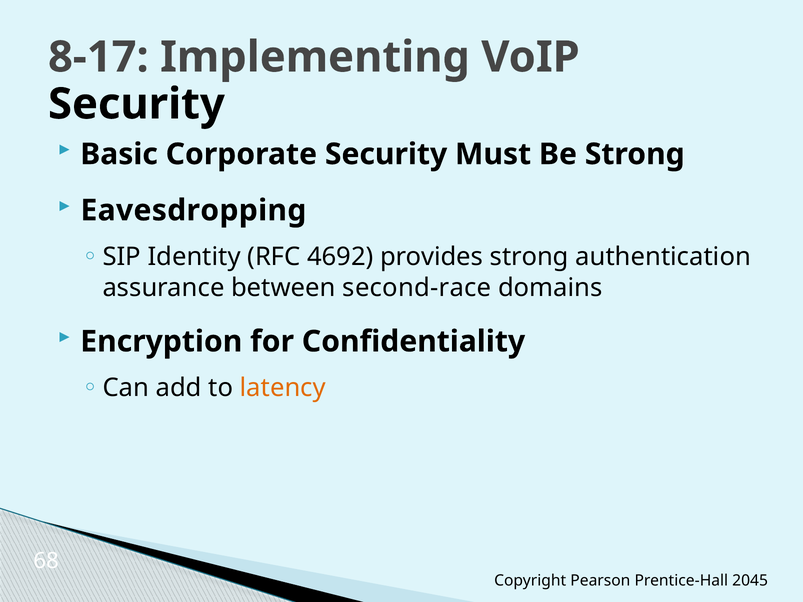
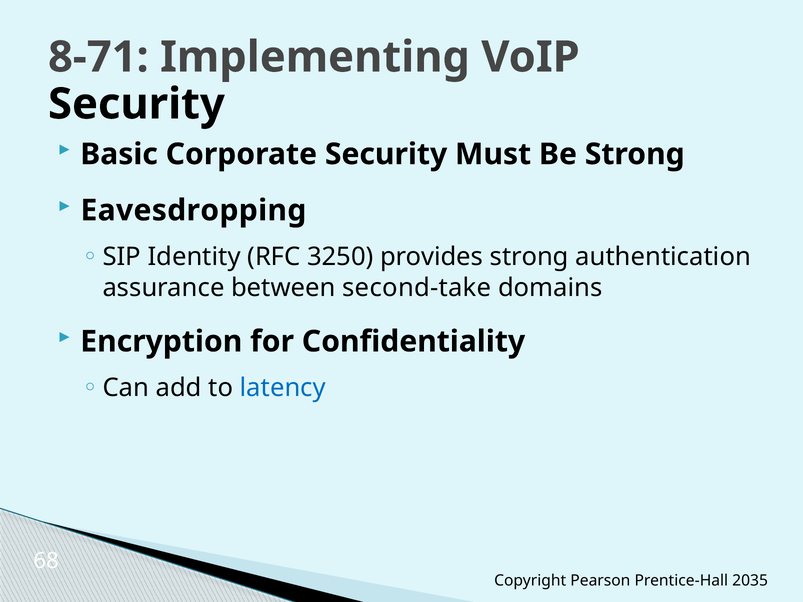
8-17: 8-17 -> 8-71
4692: 4692 -> 3250
second-race: second-race -> second-take
latency colour: orange -> blue
2045: 2045 -> 2035
